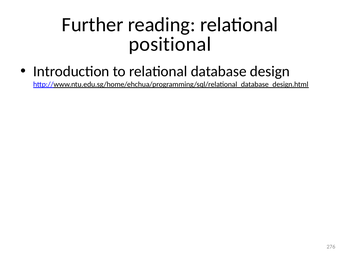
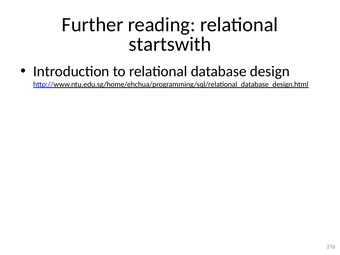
positional: positional -> startswith
